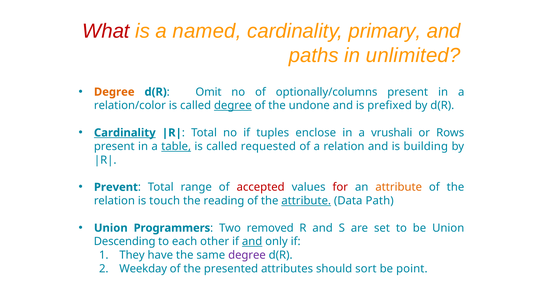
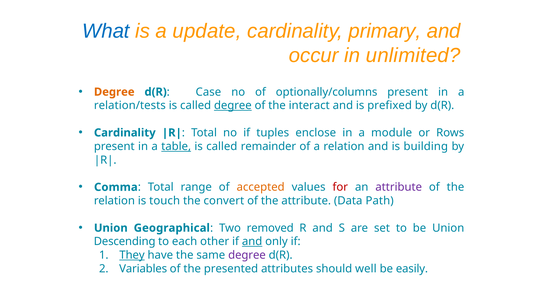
What colour: red -> blue
named: named -> update
paths: paths -> occur
Omit: Omit -> Case
relation/color: relation/color -> relation/tests
undone: undone -> interact
Cardinality at (125, 133) underline: present -> none
vrushali: vrushali -> module
requested: requested -> remainder
Prevent: Prevent -> Comma
accepted colour: red -> orange
attribute at (399, 187) colour: orange -> purple
reading: reading -> convert
attribute at (306, 200) underline: present -> none
Programmers: Programmers -> Geographical
They underline: none -> present
Weekday: Weekday -> Variables
sort: sort -> well
point: point -> easily
